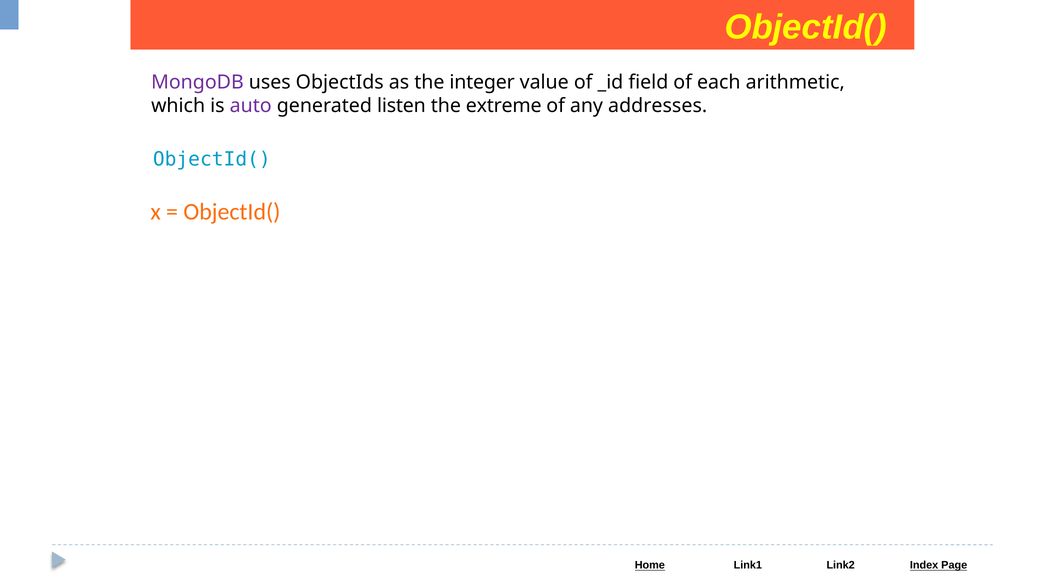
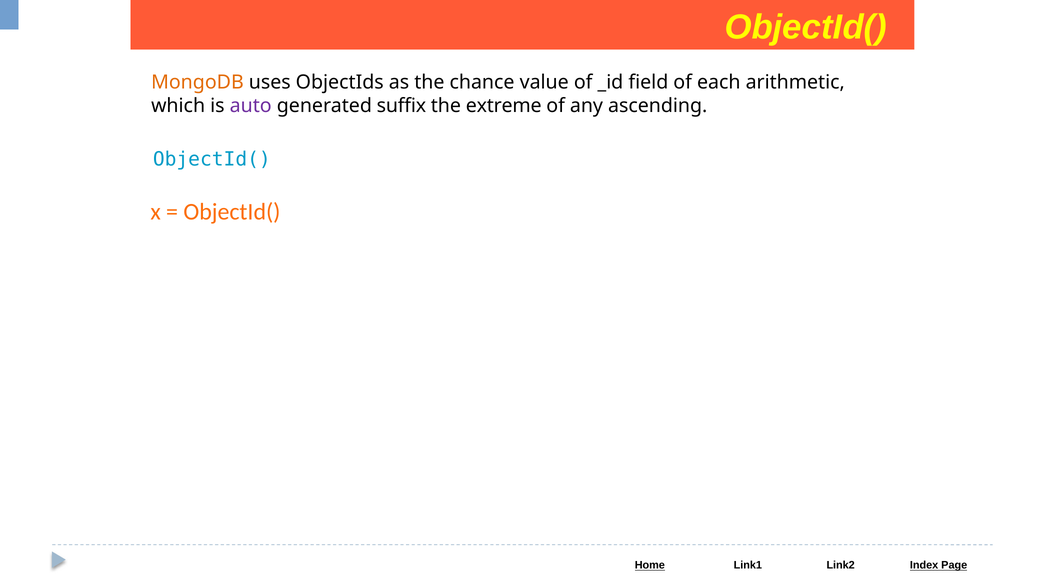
MongoDB colour: purple -> orange
integer: integer -> chance
listen: listen -> suffix
addresses: addresses -> ascending
